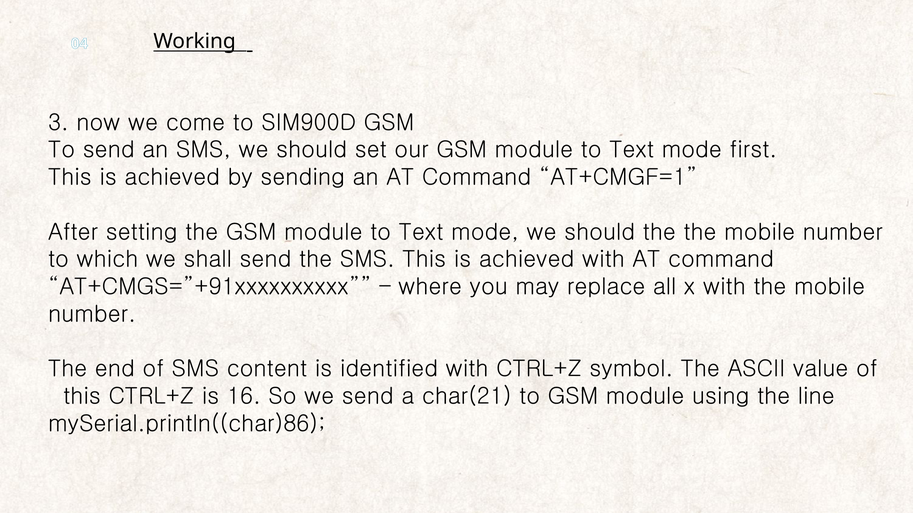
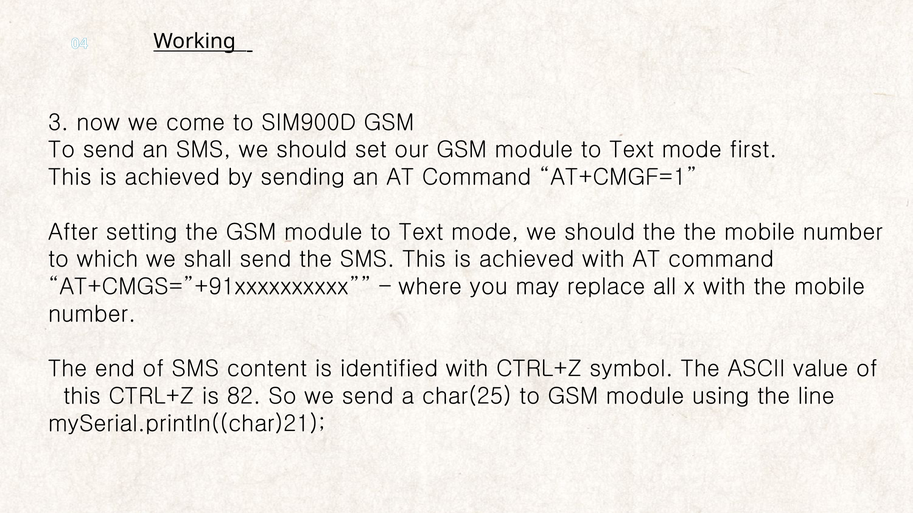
16: 16 -> 82
char(21: char(21 -> char(25
mySerial.println((char)86: mySerial.println((char)86 -> mySerial.println((char)21
